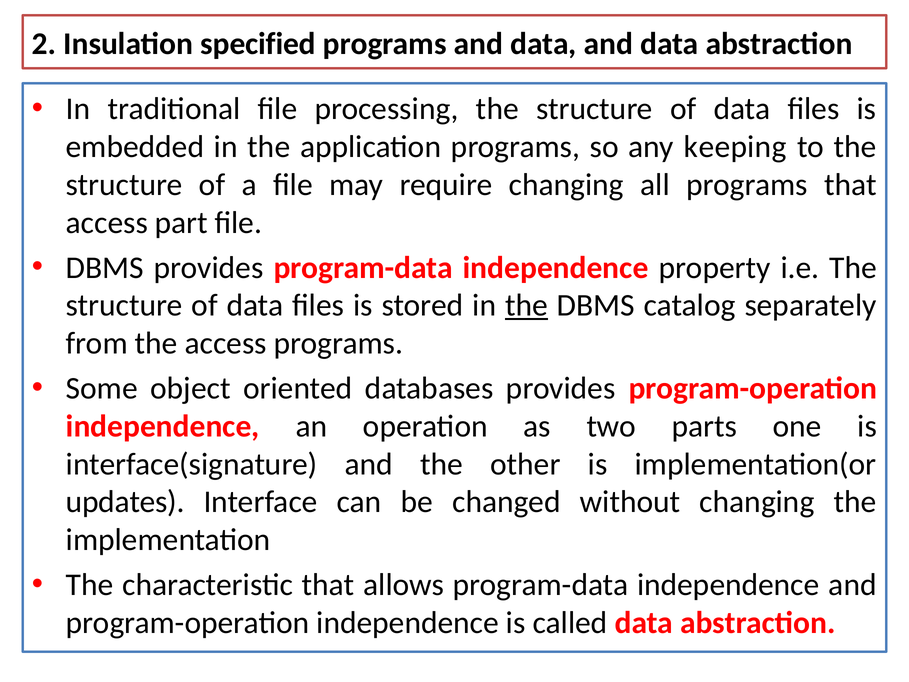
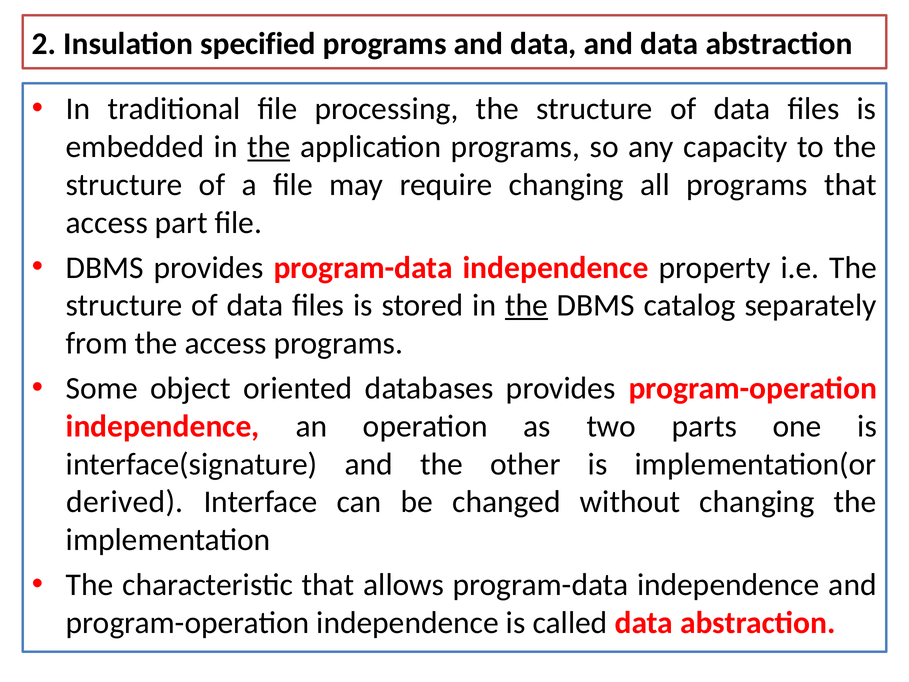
the at (269, 147) underline: none -> present
keeping: keeping -> capacity
updates: updates -> derived
